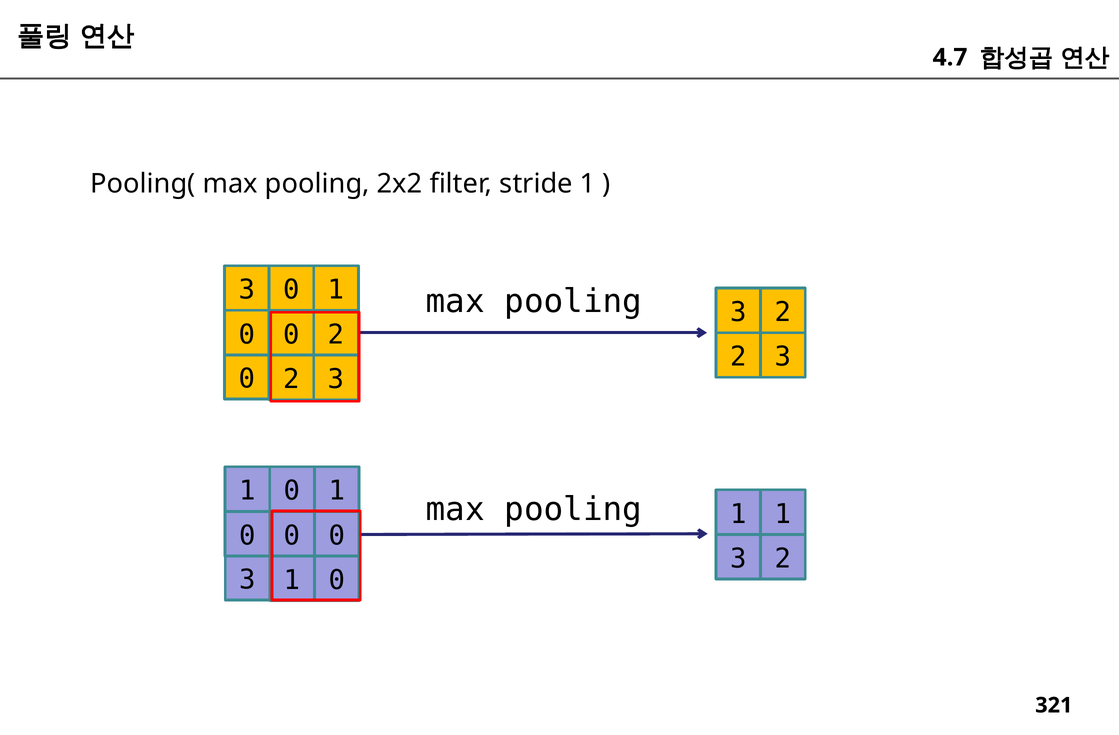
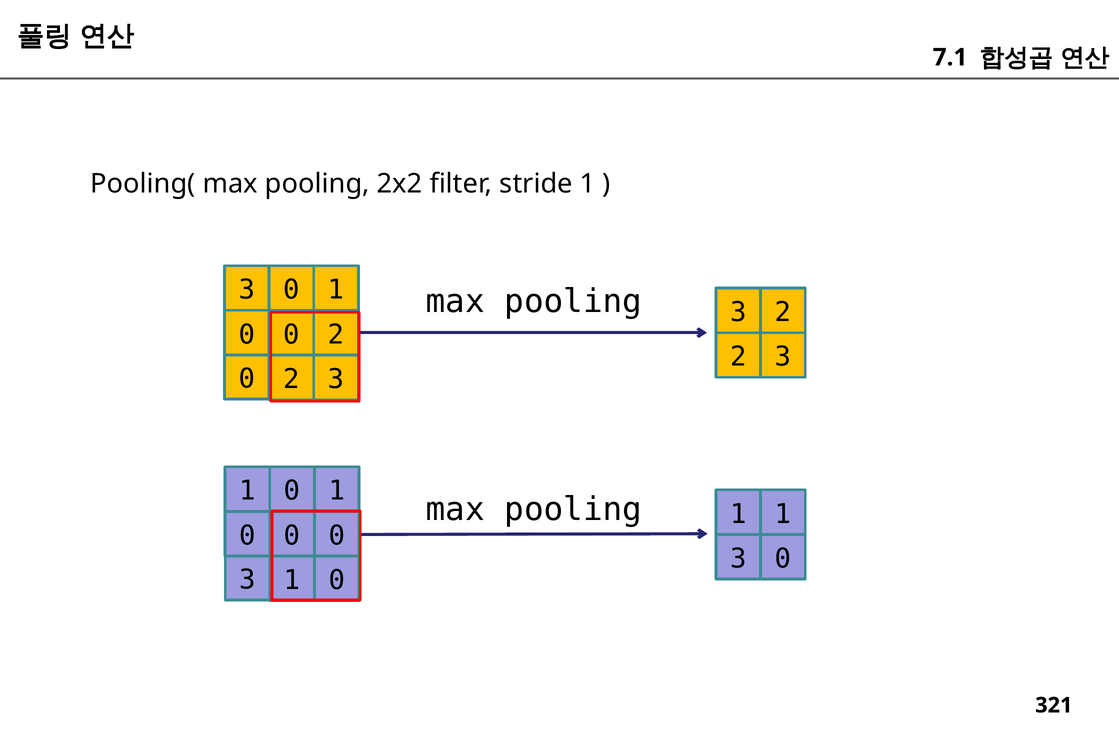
4.7: 4.7 -> 7.1
2 at (783, 559): 2 -> 0
